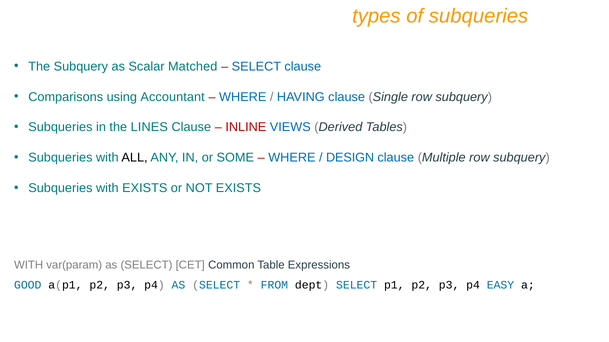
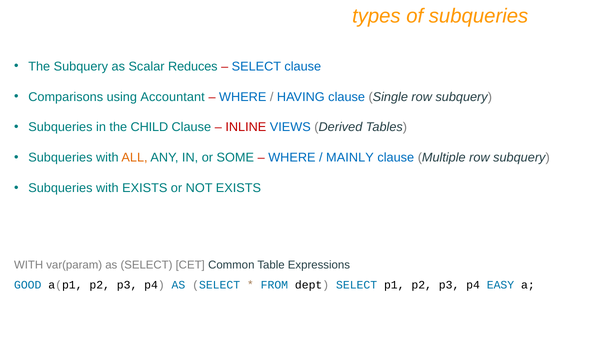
Matched: Matched -> Reduces
LINES: LINES -> CHILD
ALL colour: black -> orange
DESIGN: DESIGN -> MAINLY
